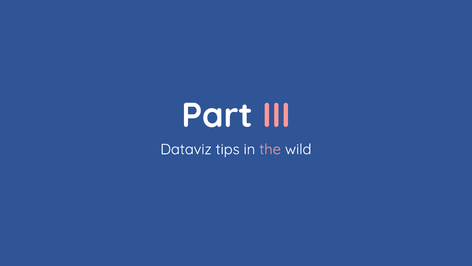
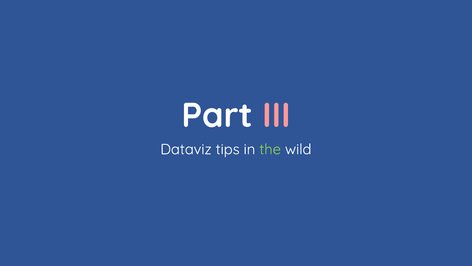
the colour: pink -> light green
